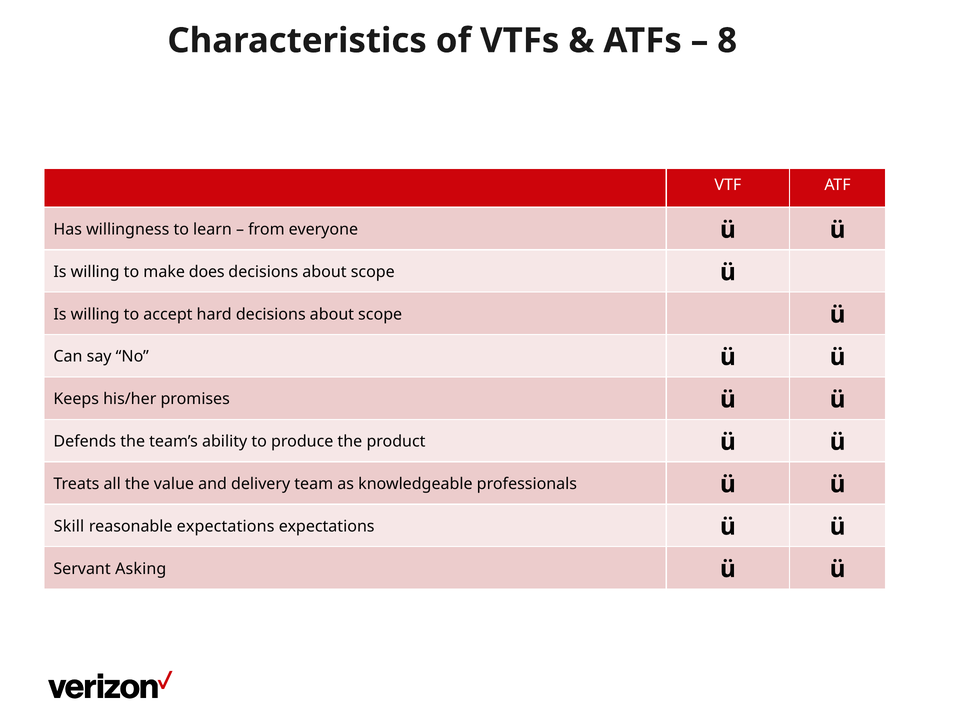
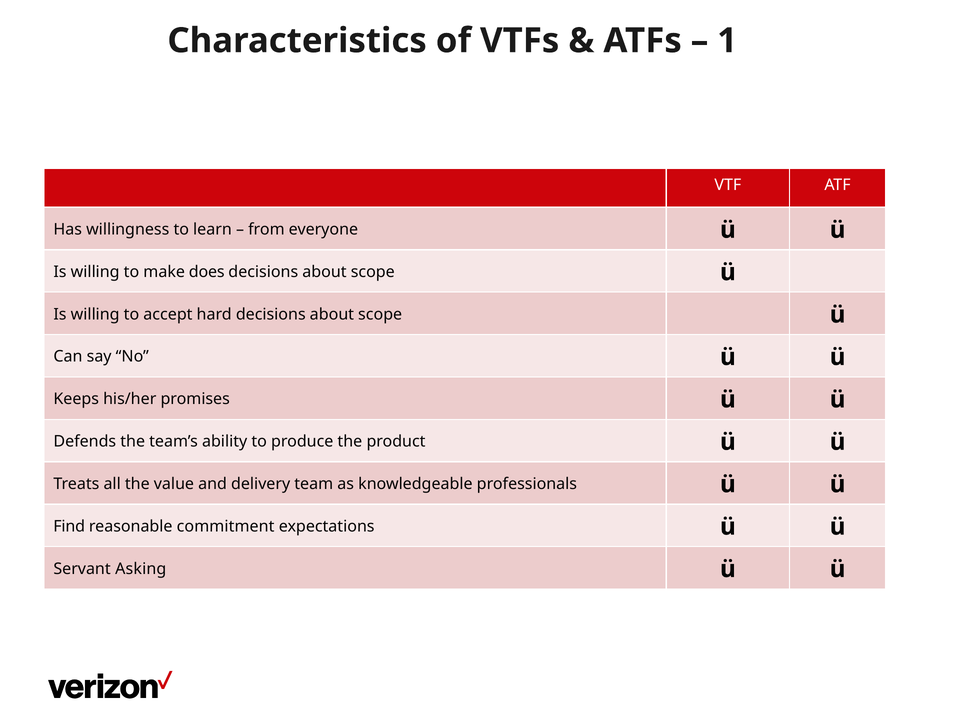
8: 8 -> 1
Skill: Skill -> Find
reasonable expectations: expectations -> commitment
